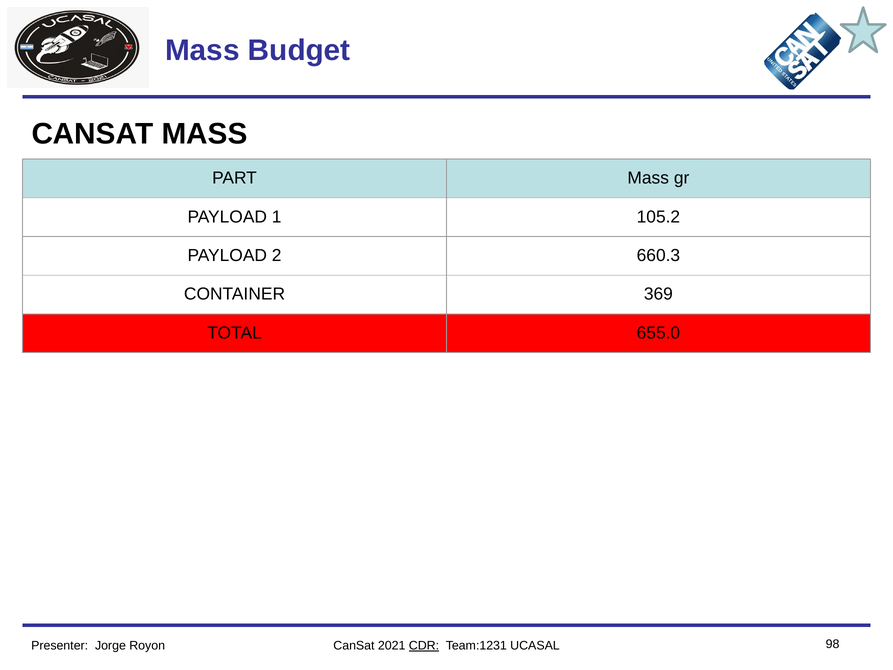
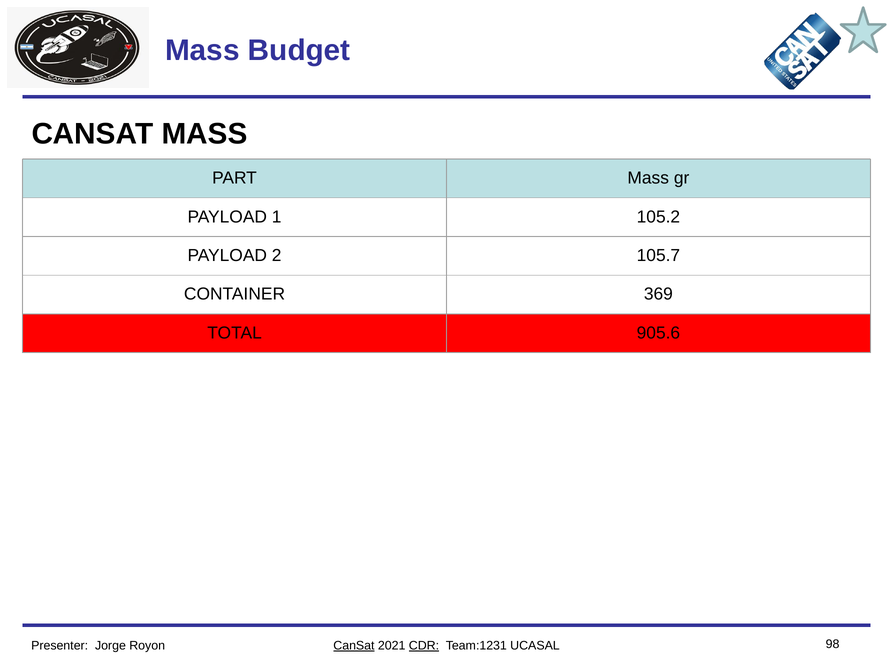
660.3: 660.3 -> 105.7
655.0: 655.0 -> 905.6
CanSat at (354, 645) underline: none -> present
